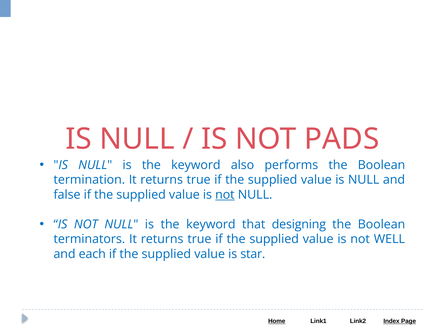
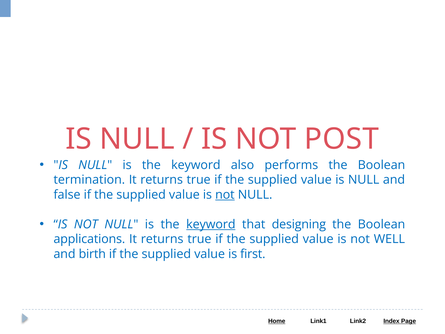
PADS: PADS -> POST
keyword at (211, 224) underline: none -> present
terminators: terminators -> applications
each: each -> birth
star: star -> first
